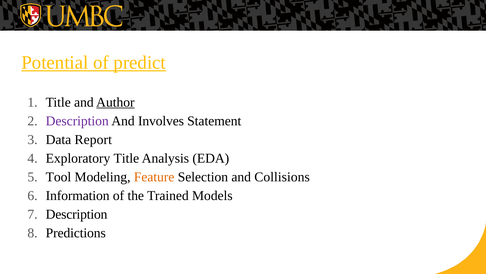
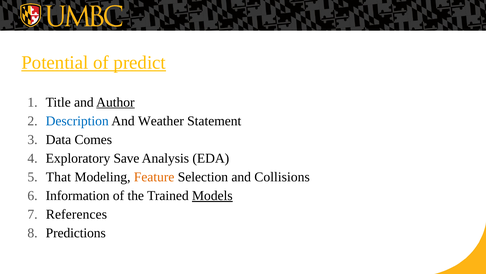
Description at (77, 121) colour: purple -> blue
Involves: Involves -> Weather
Report: Report -> Comes
Exploratory Title: Title -> Save
Tool: Tool -> That
Models underline: none -> present
Description at (77, 214): Description -> References
